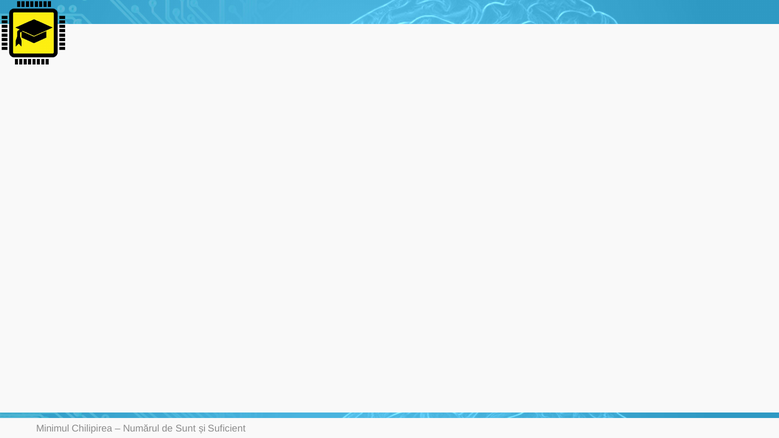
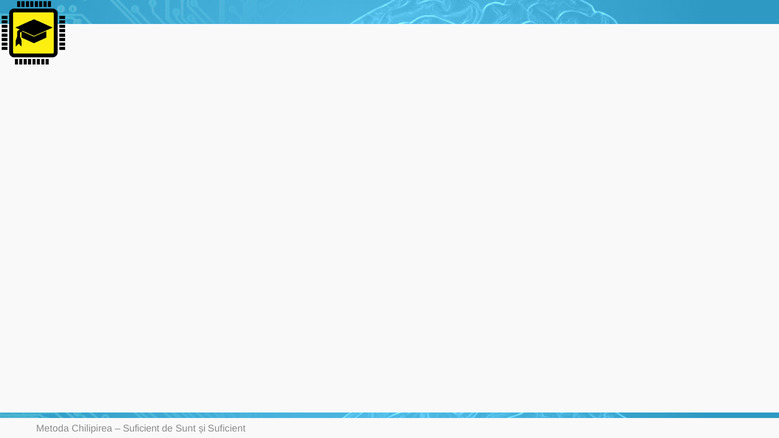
Minimul: Minimul -> Metoda
Numărul at (141, 429): Numărul -> Suficient
